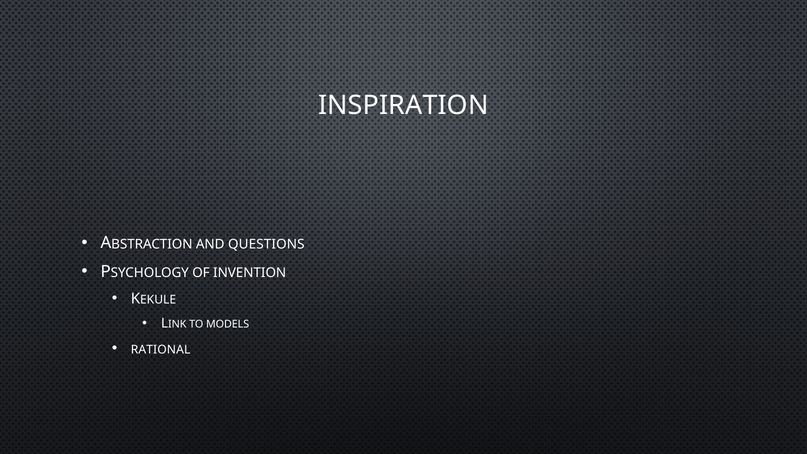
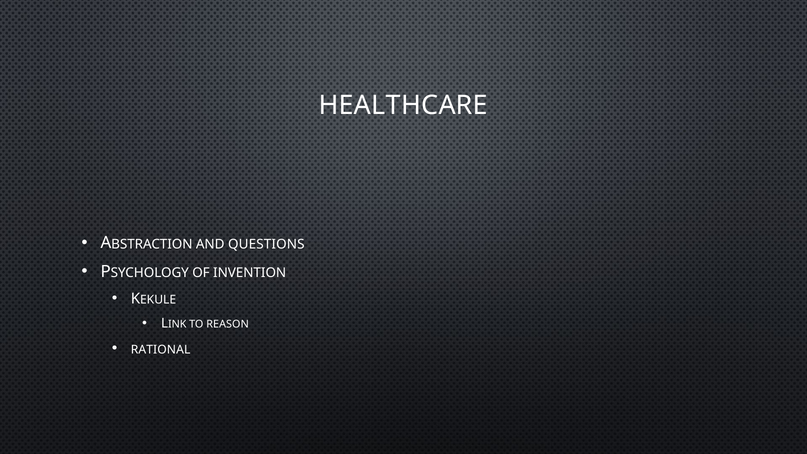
INSPIRATION: INSPIRATION -> HEALTHCARE
MODELS: MODELS -> REASON
